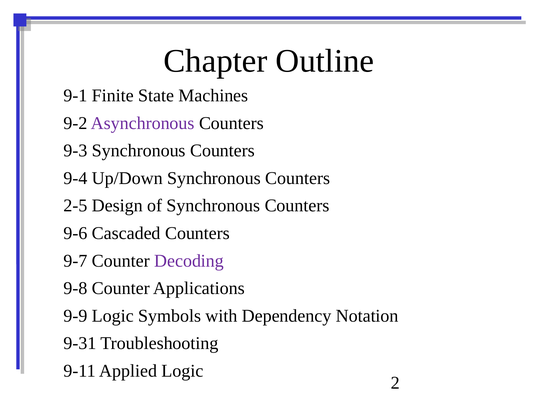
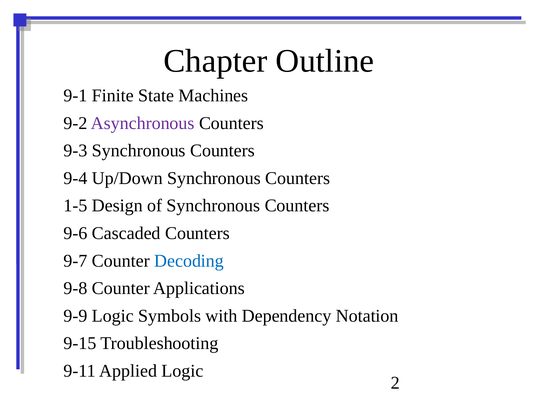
2-5: 2-5 -> 1-5
Decoding colour: purple -> blue
9-31: 9-31 -> 9-15
